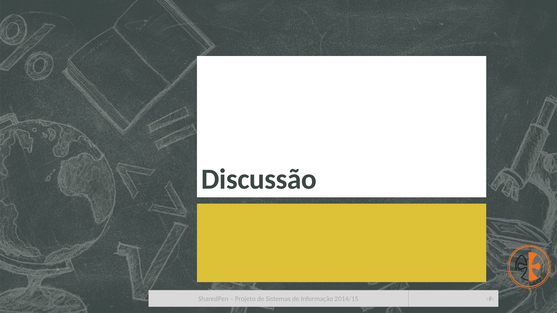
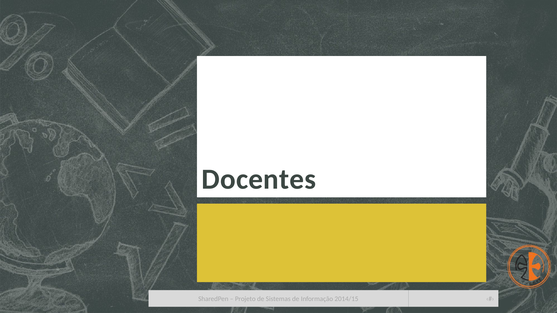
Discussão: Discussão -> Docentes
